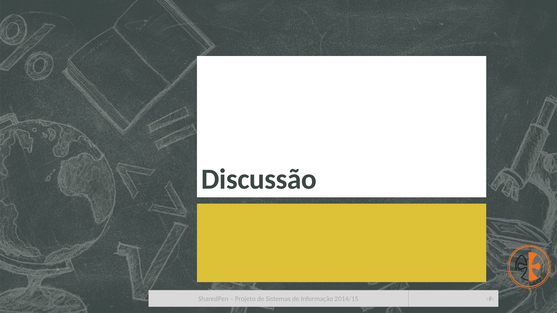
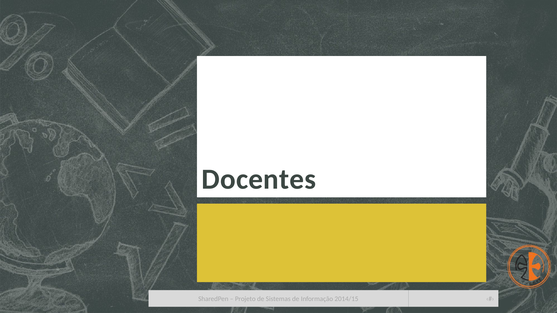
Discussão: Discussão -> Docentes
